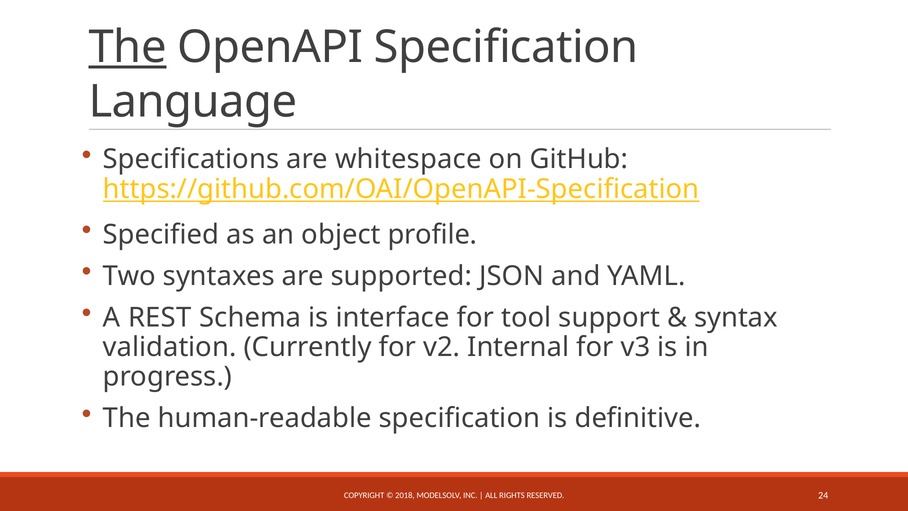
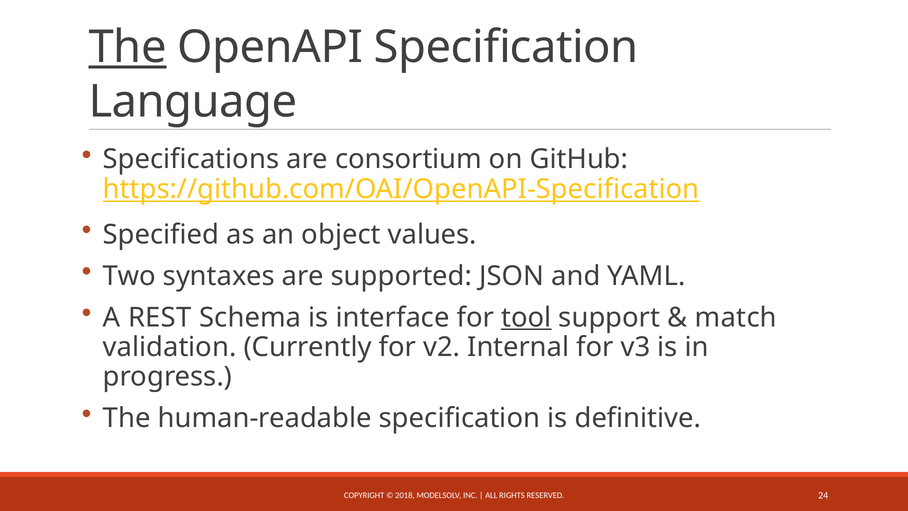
whitespace: whitespace -> consortium
profile: profile -> values
tool underline: none -> present
syntax: syntax -> match
